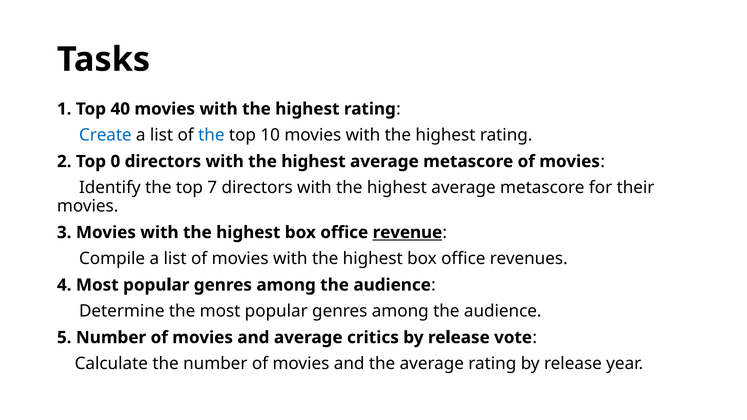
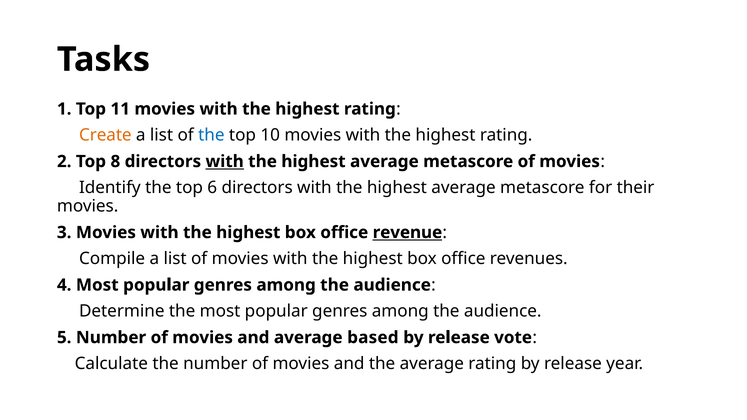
40: 40 -> 11
Create colour: blue -> orange
0: 0 -> 8
with at (225, 162) underline: none -> present
7: 7 -> 6
critics: critics -> based
